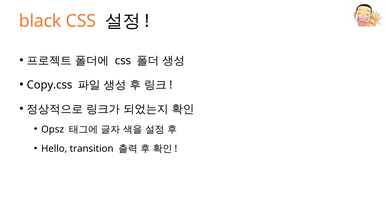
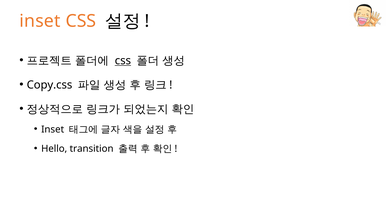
black at (40, 21): black -> inset
css at (123, 61) underline: none -> present
Opsz at (53, 129): Opsz -> Inset
